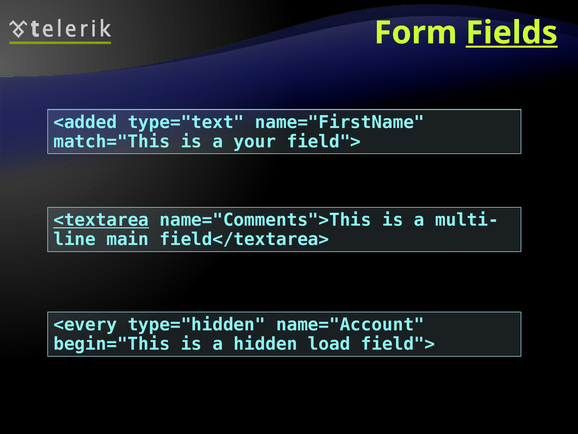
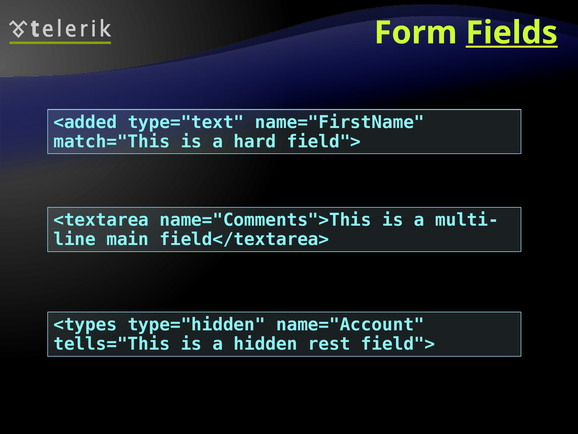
your: your -> hard
<textarea underline: present -> none
<every: <every -> <types
begin="This: begin="This -> tells="This
load: load -> rest
